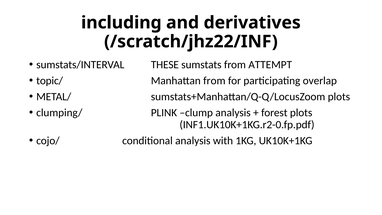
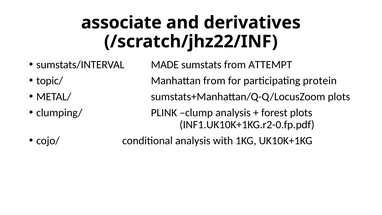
including: including -> associate
THESE: THESE -> MADE
overlap: overlap -> protein
